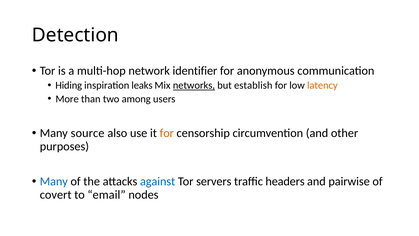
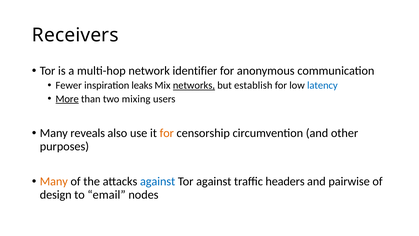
Detection: Detection -> Receivers
Hiding: Hiding -> Fewer
latency colour: orange -> blue
More underline: none -> present
among: among -> mixing
source: source -> reveals
Many at (54, 181) colour: blue -> orange
Tor servers: servers -> against
covert: covert -> design
